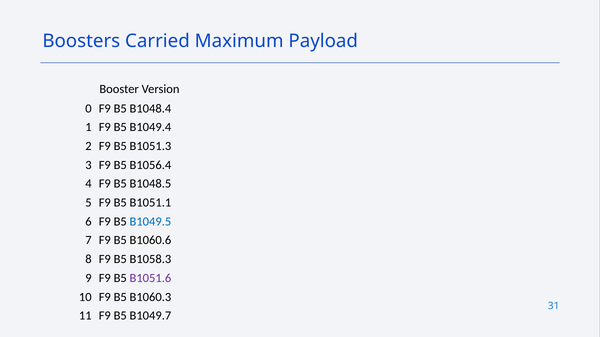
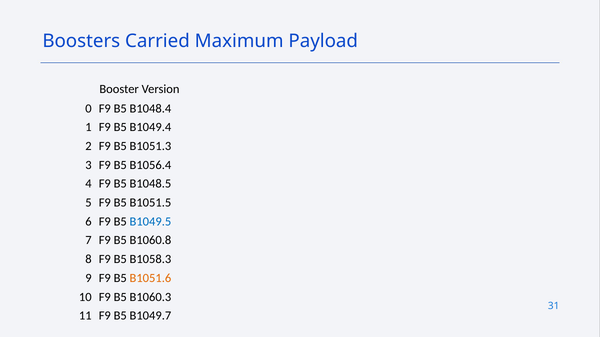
B1051.1: B1051.1 -> B1051.5
B1060.6: B1060.6 -> B1060.8
B1051.6 colour: purple -> orange
